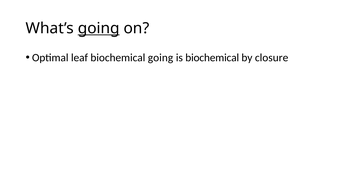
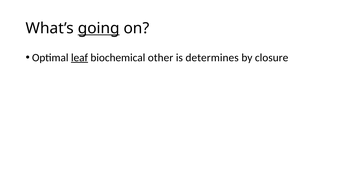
leaf underline: none -> present
biochemical going: going -> other
is biochemical: biochemical -> determines
